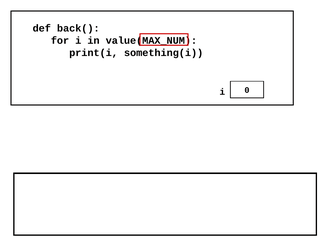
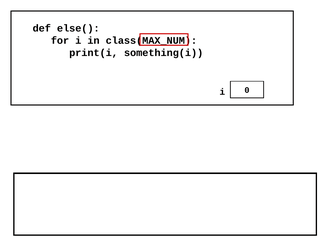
back(: back( -> else(
value(MAX_NUM: value(MAX_NUM -> class(MAX_NUM
